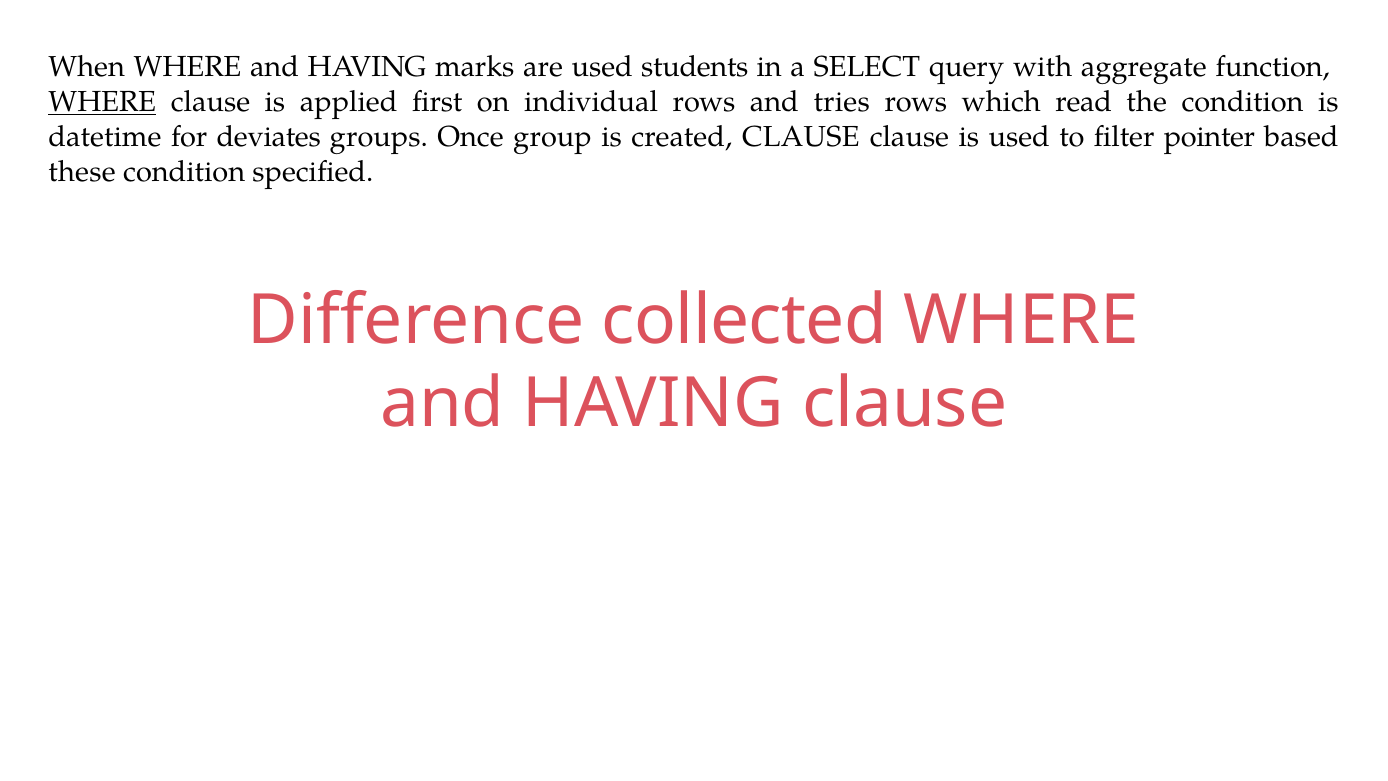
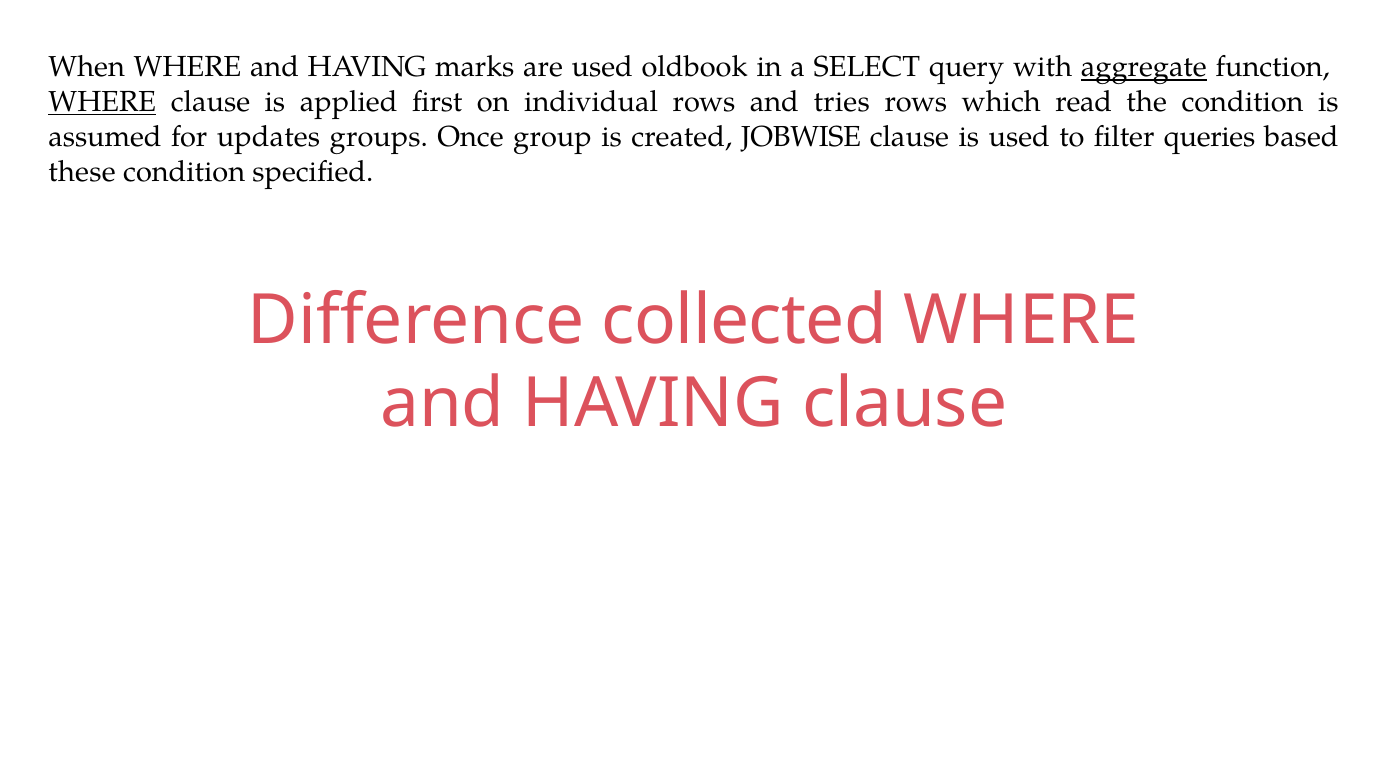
students: students -> oldbook
aggregate underline: none -> present
datetime: datetime -> assumed
deviates: deviates -> updates
created CLAUSE: CLAUSE -> JOBWISE
pointer: pointer -> queries
